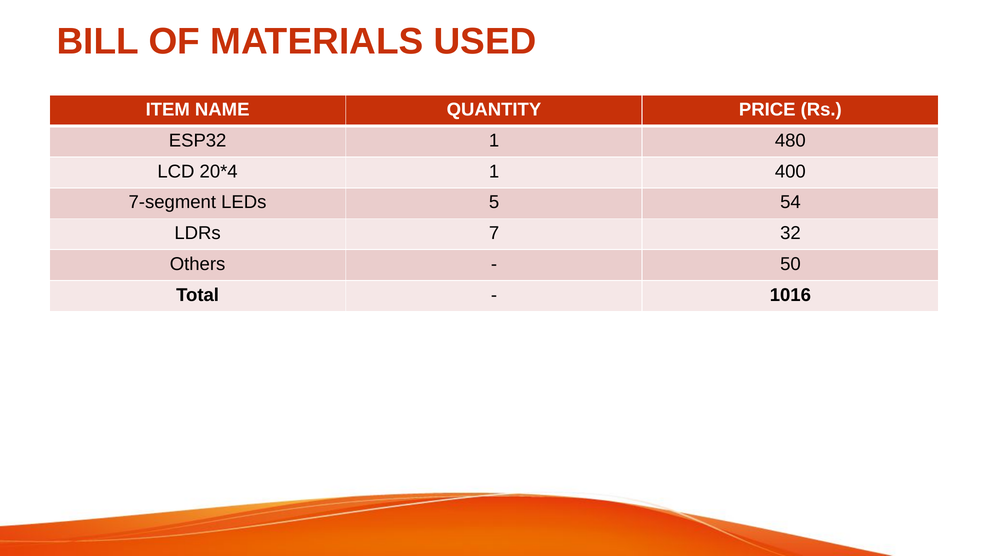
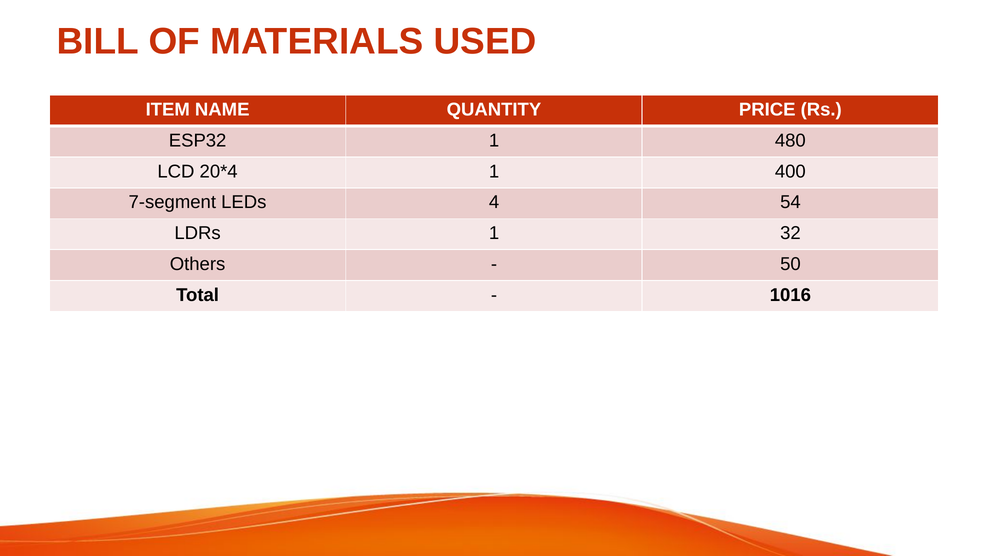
5: 5 -> 4
LDRs 7: 7 -> 1
